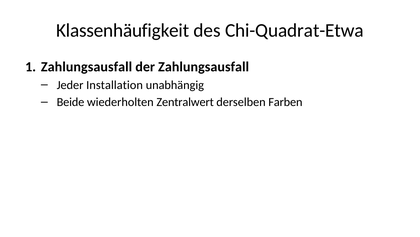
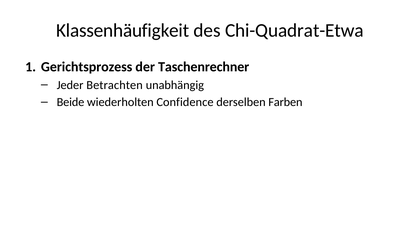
Zahlungsausfall at (87, 67): Zahlungsausfall -> Gerichtsprozess
der Zahlungsausfall: Zahlungsausfall -> Taschenrechner
Installation: Installation -> Betrachten
Zentralwert: Zentralwert -> Confidence
